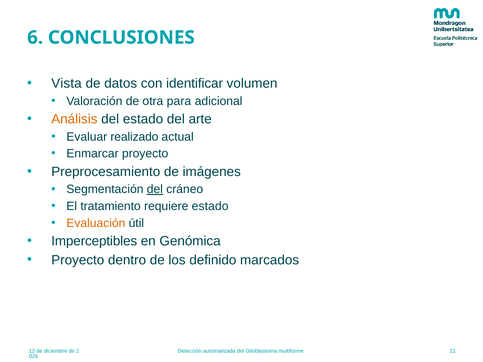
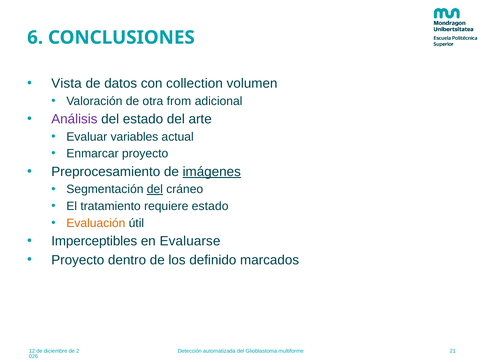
identificar: identificar -> collection
para: para -> from
Análisis colour: orange -> purple
realizado: realizado -> variables
imágenes underline: none -> present
Genómica: Genómica -> Evaluarse
